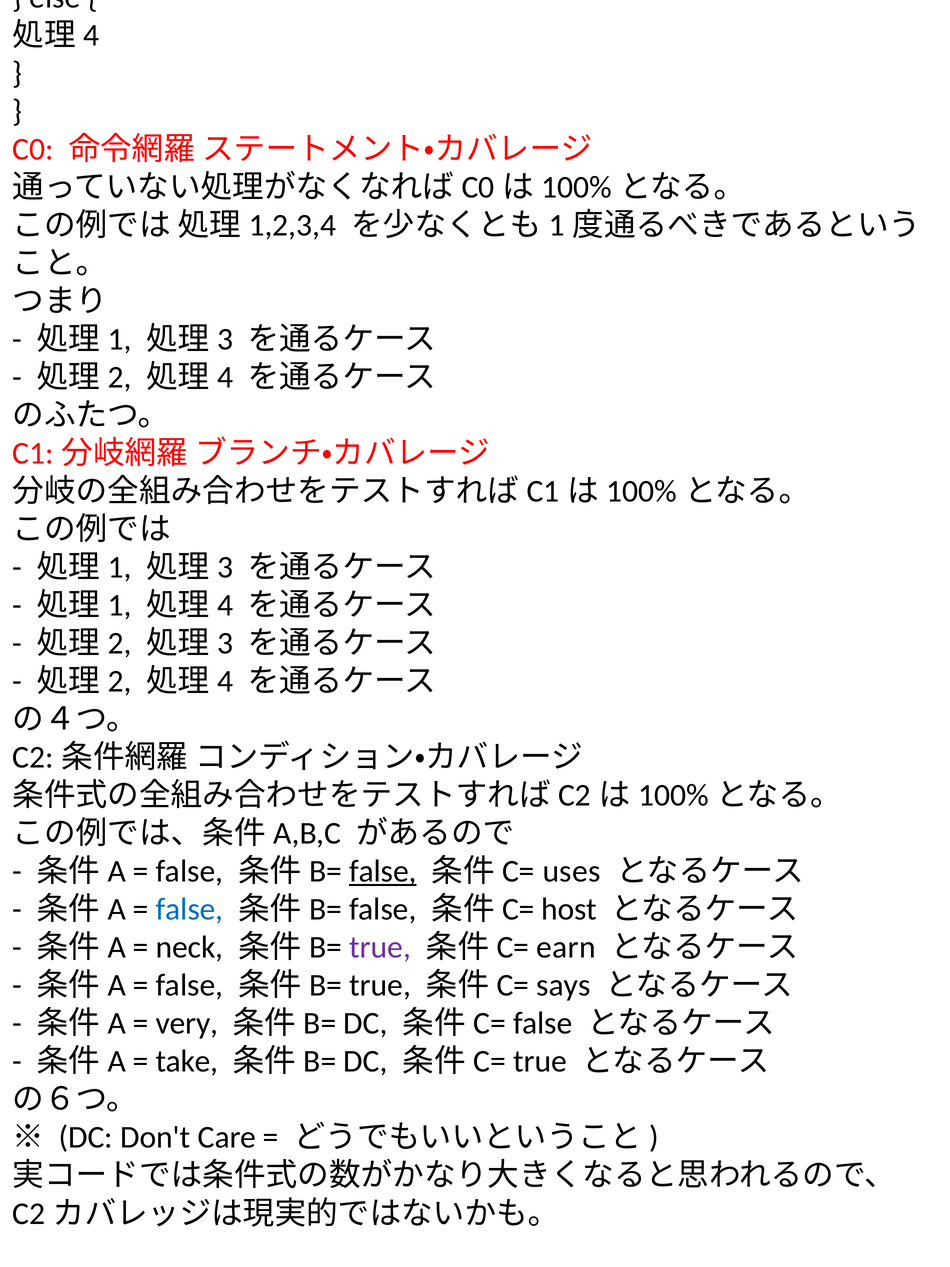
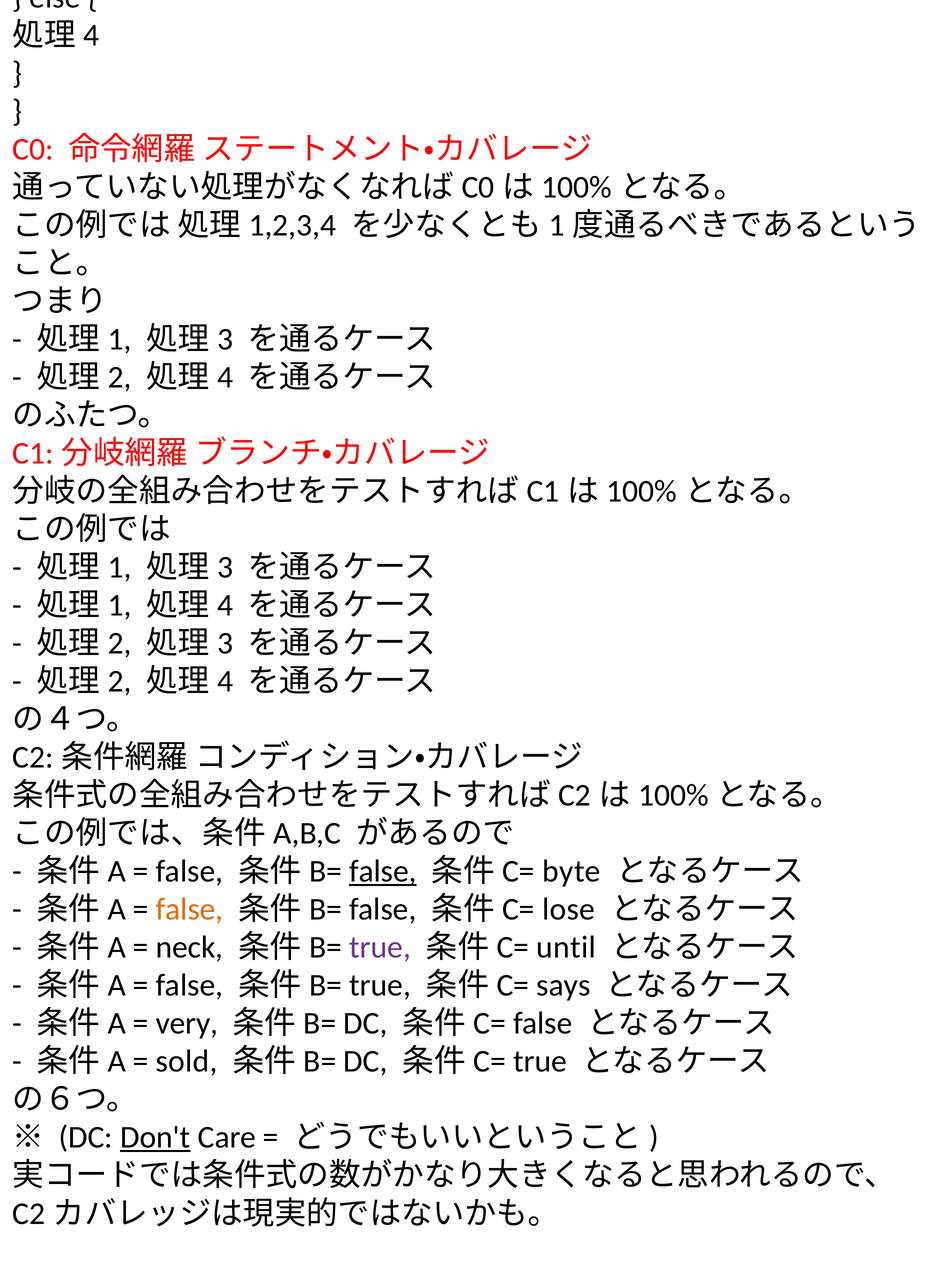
uses: uses -> byte
false at (190, 909) colour: blue -> orange
host: host -> lose
earn: earn -> until
take: take -> sold
Don't underline: none -> present
